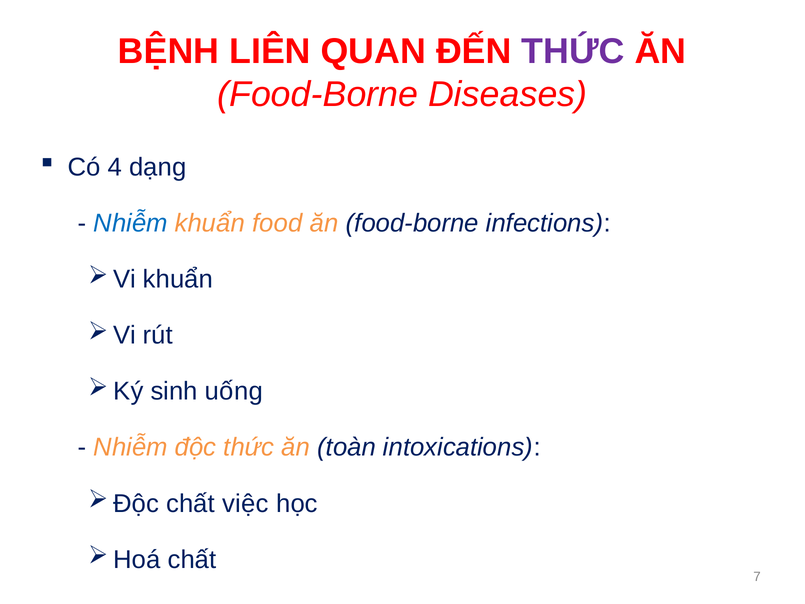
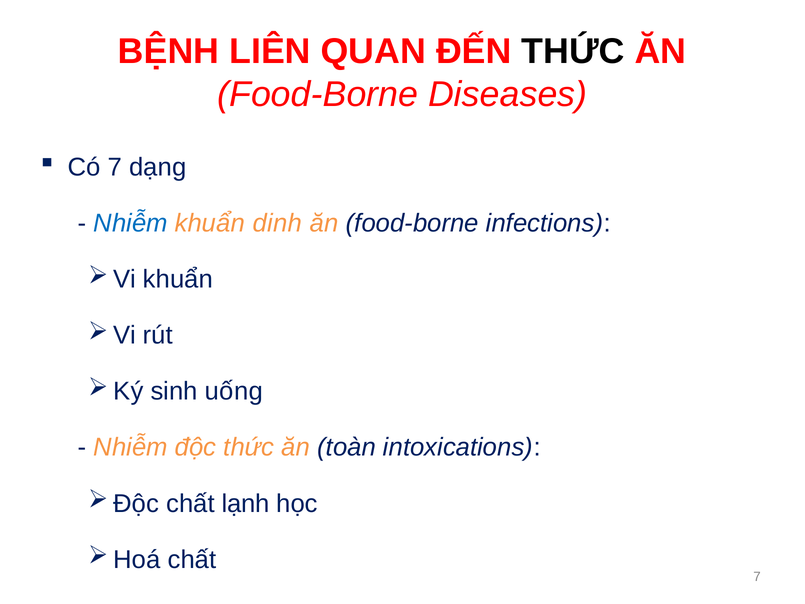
THỨC at (573, 51) colour: purple -> black
Có 4: 4 -> 7
food: food -> dinh
việc: việc -> lạnh
